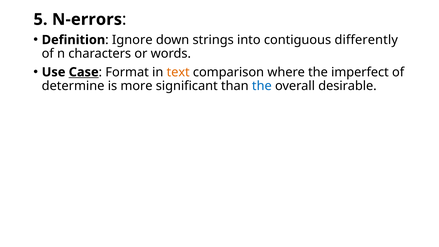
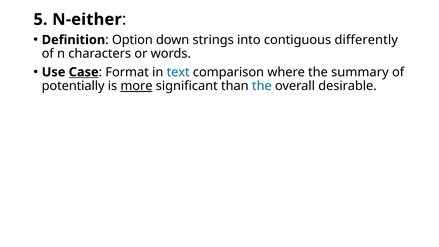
N-errors: N-errors -> N-either
Ignore: Ignore -> Option
text colour: orange -> blue
imperfect: imperfect -> summary
determine: determine -> potentially
more underline: none -> present
